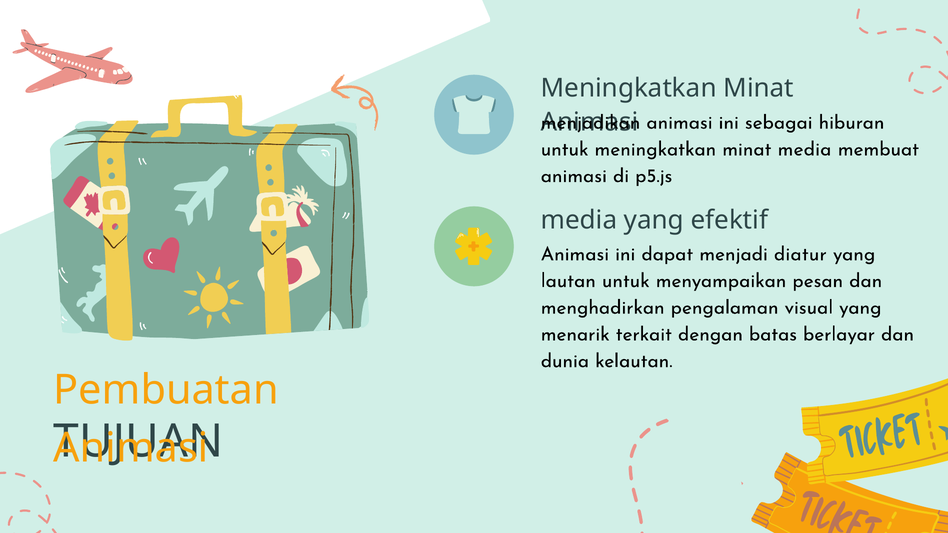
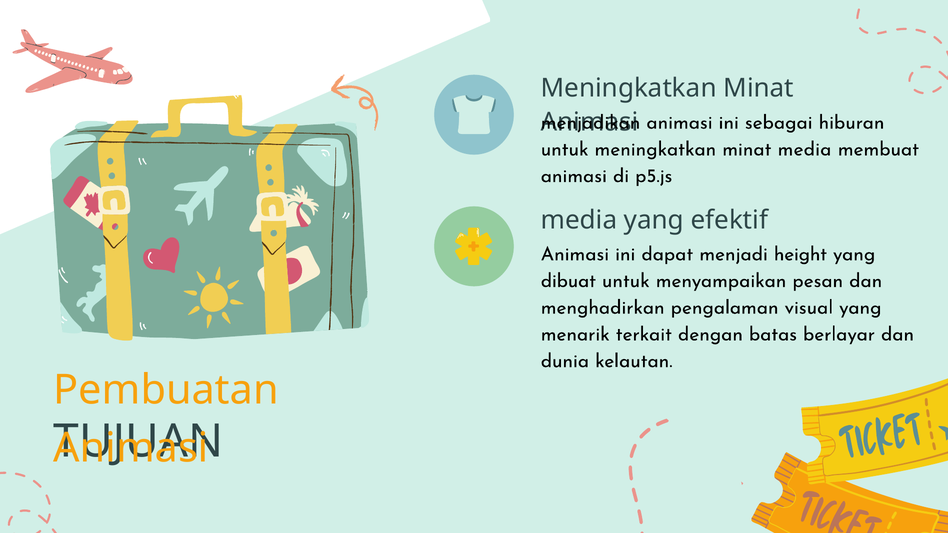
diatur: diatur -> height
lautan: lautan -> dibuat
